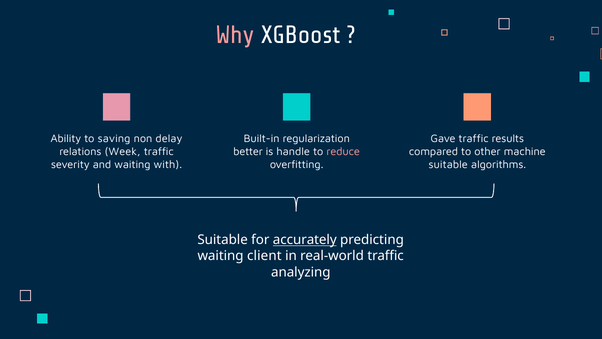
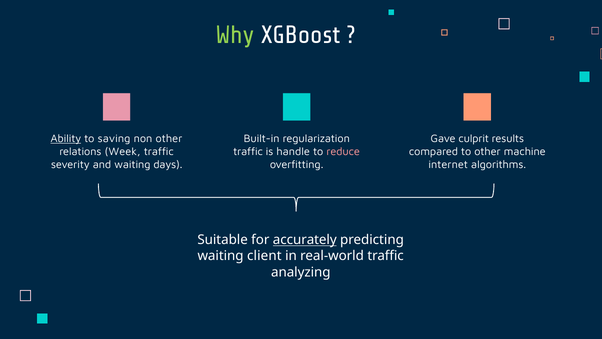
Why colour: pink -> light green
Ability underline: none -> present
non delay: delay -> other
Gave traffic: traffic -> culprit
better at (248, 152): better -> traffic
with: with -> days
suitable at (448, 165): suitable -> internet
